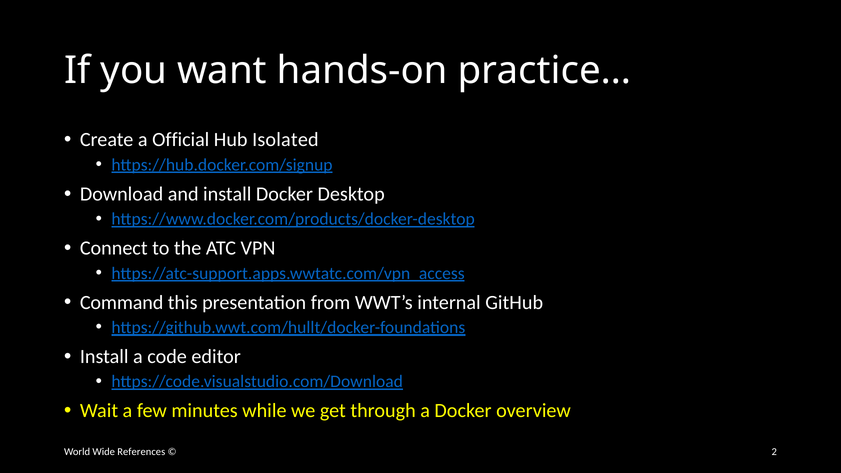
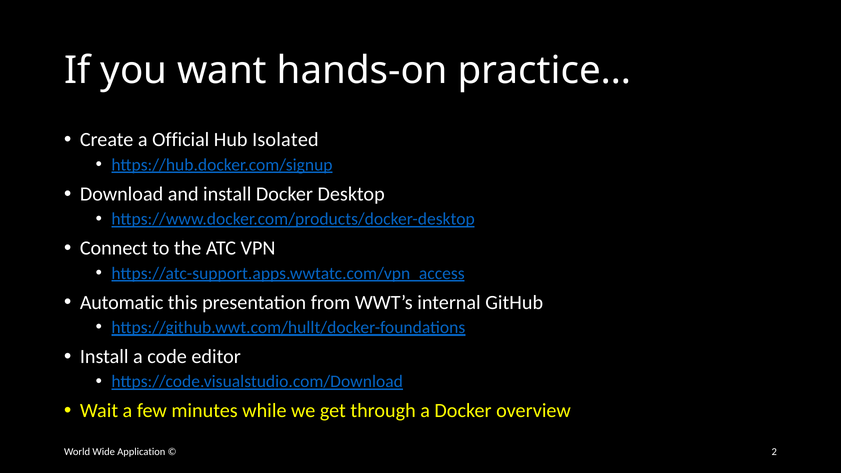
Command: Command -> Automatic
References: References -> Application
